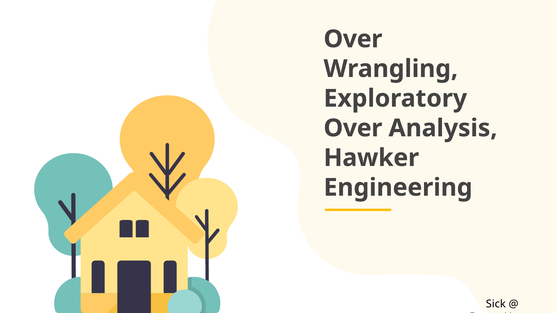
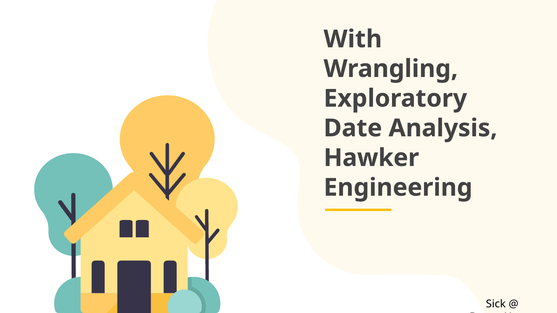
Over at (353, 39): Over -> With
Over at (353, 128): Over -> Date
